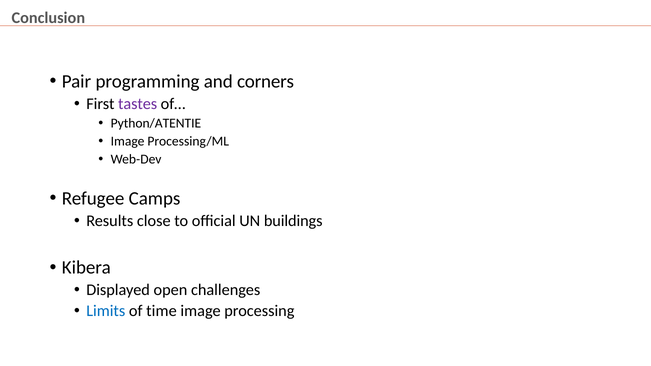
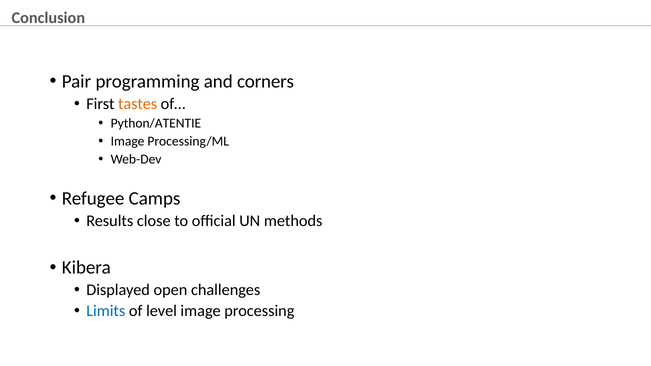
tastes colour: purple -> orange
buildings: buildings -> methods
time: time -> level
